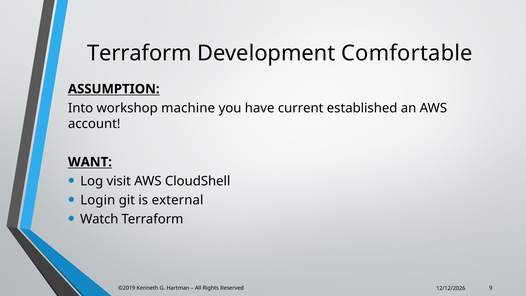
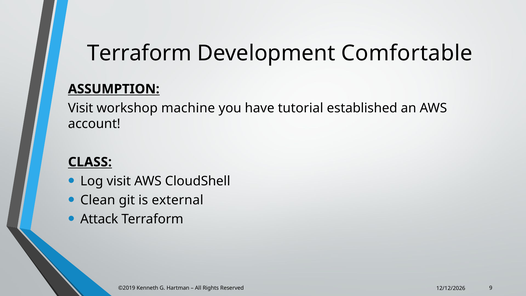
Into at (81, 108): Into -> Visit
current: current -> tutorial
WANT: WANT -> CLASS
Login: Login -> Clean
Watch: Watch -> Attack
